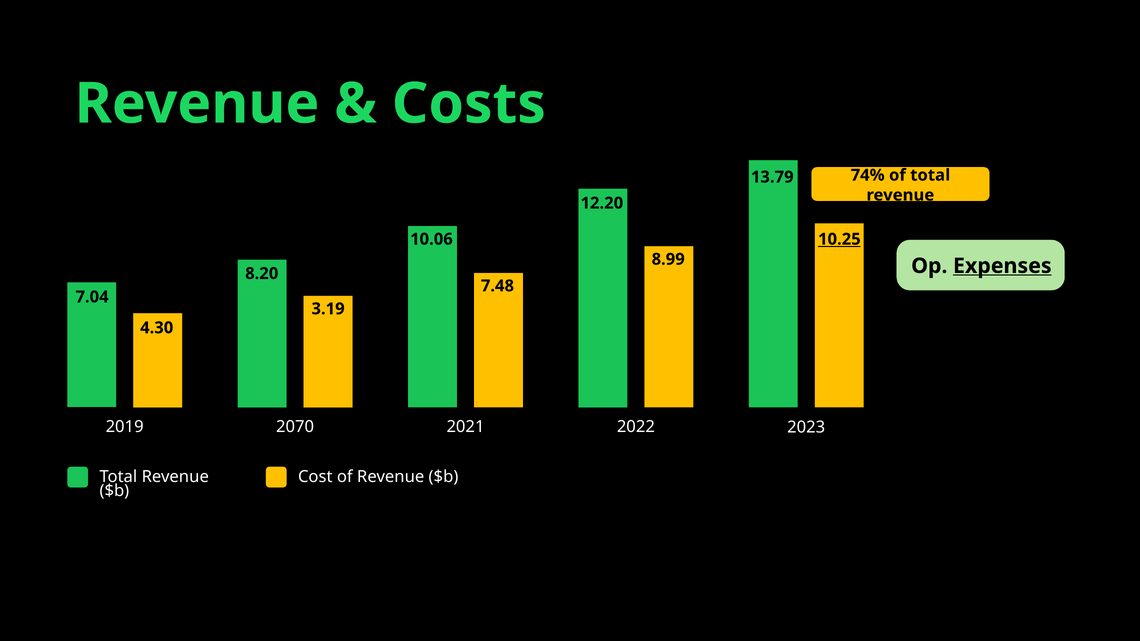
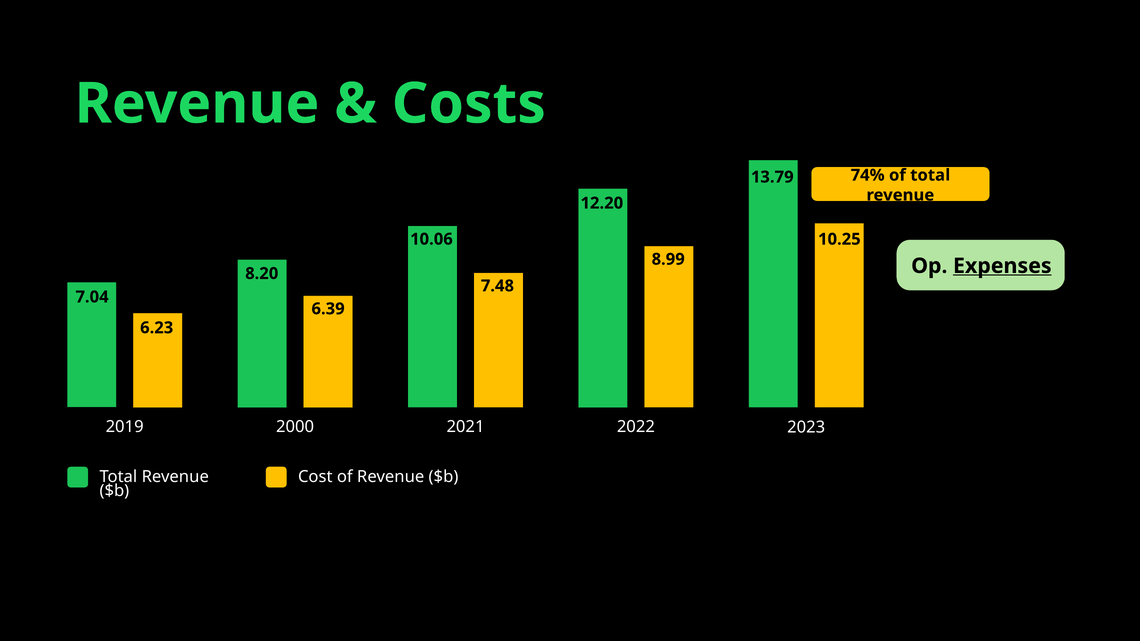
10.25 underline: present -> none
3.19: 3.19 -> 6.39
4.30: 4.30 -> 6.23
2070: 2070 -> 2000
